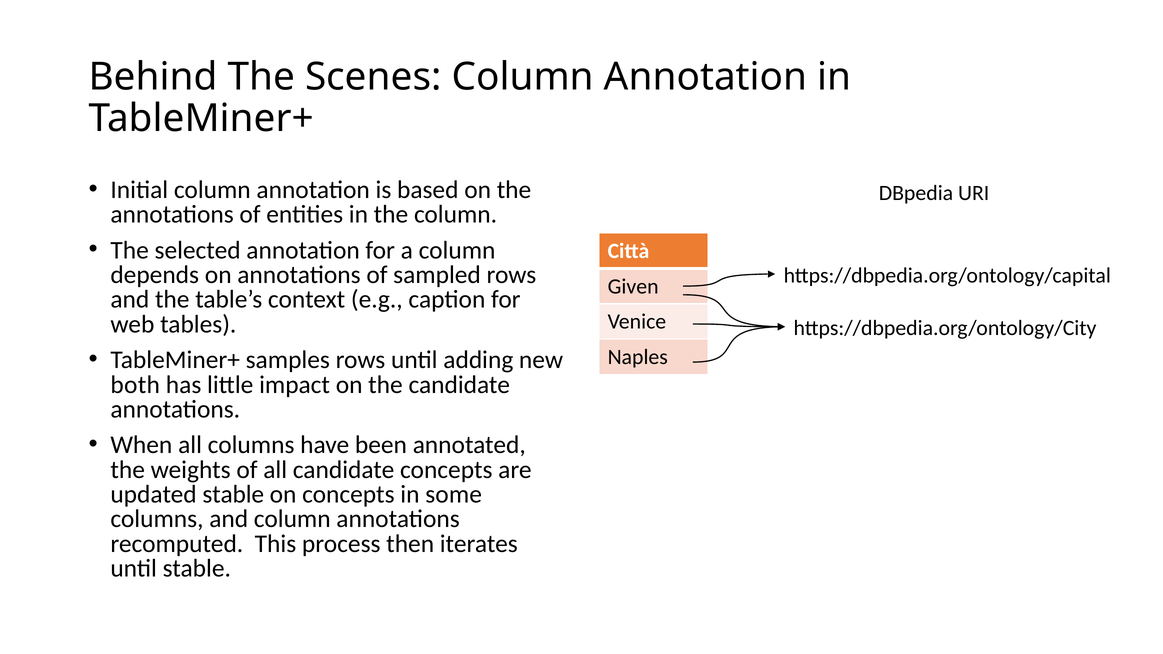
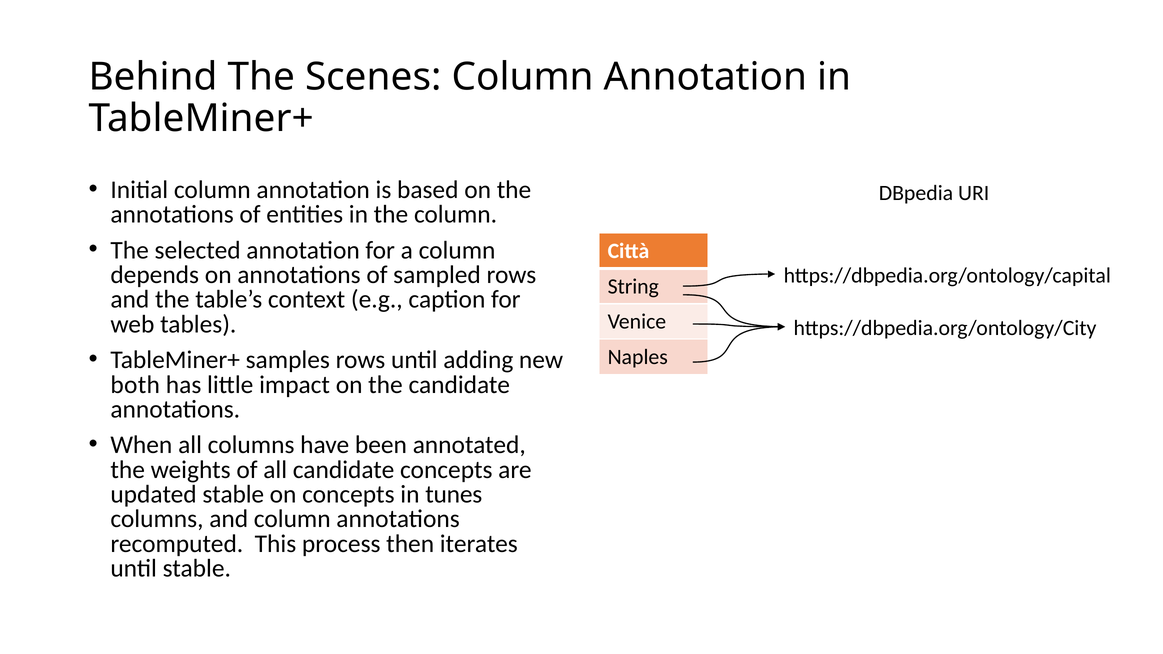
Given: Given -> String
some: some -> tunes
